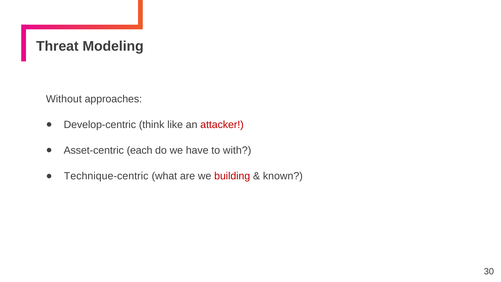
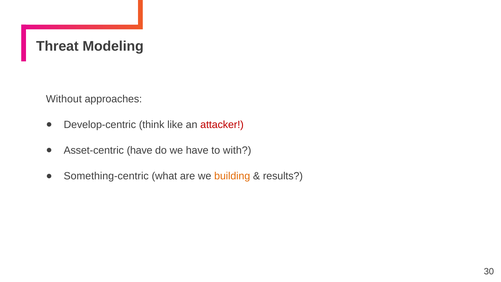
Asset-centric each: each -> have
Technique-centric: Technique-centric -> Something-centric
building colour: red -> orange
known: known -> results
